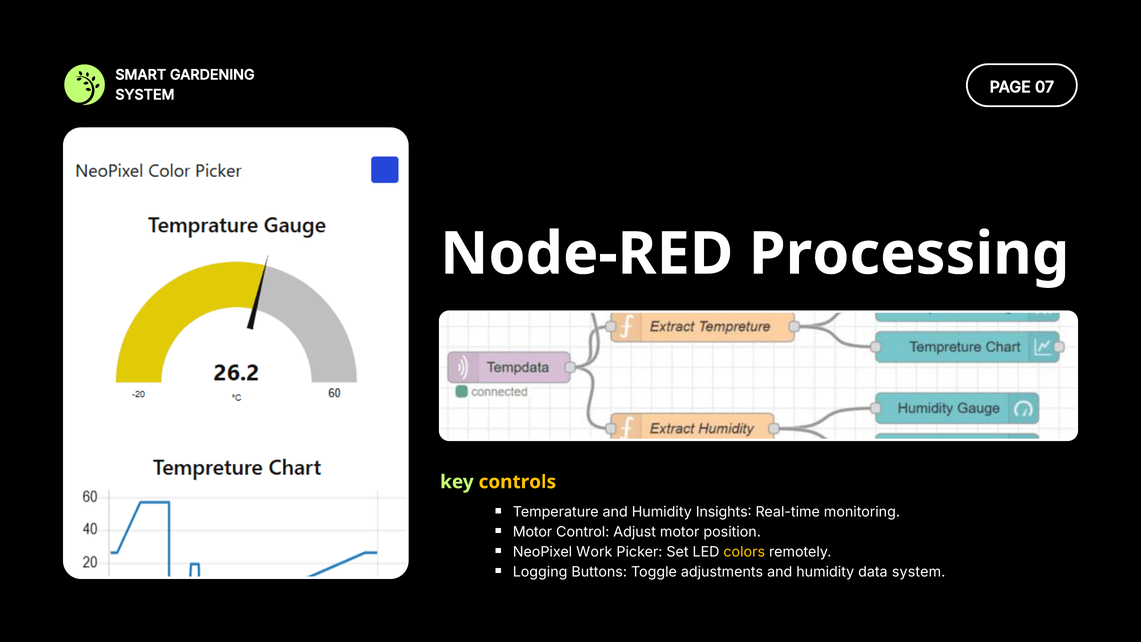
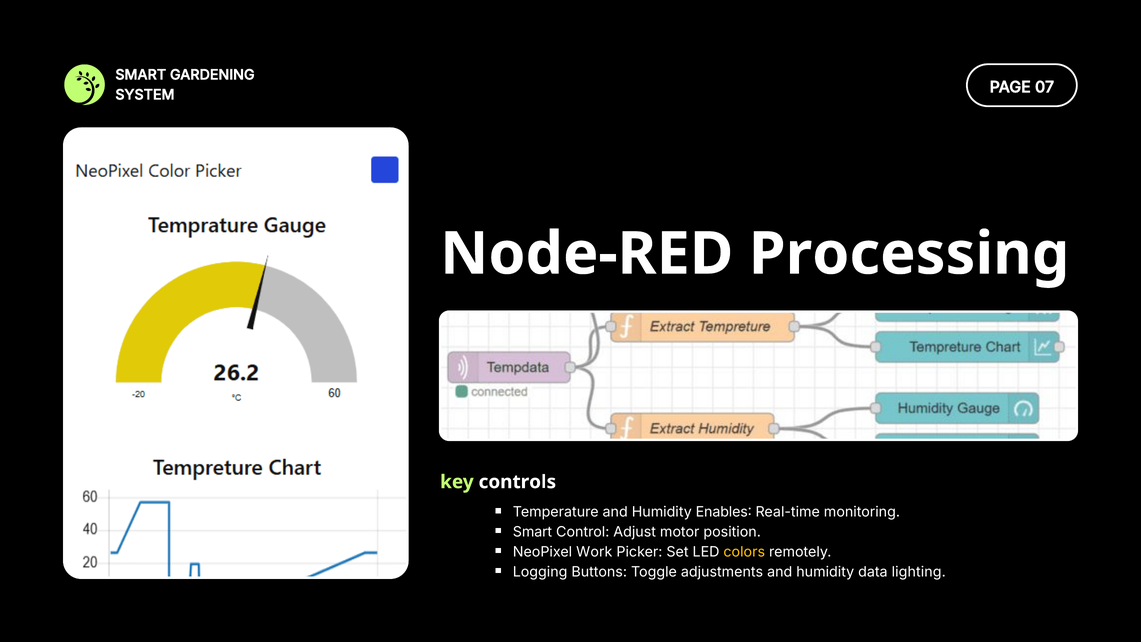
controls colour: yellow -> white
Insights: Insights -> Enables
Motor at (533, 532): Motor -> Smart
data system: system -> lighting
